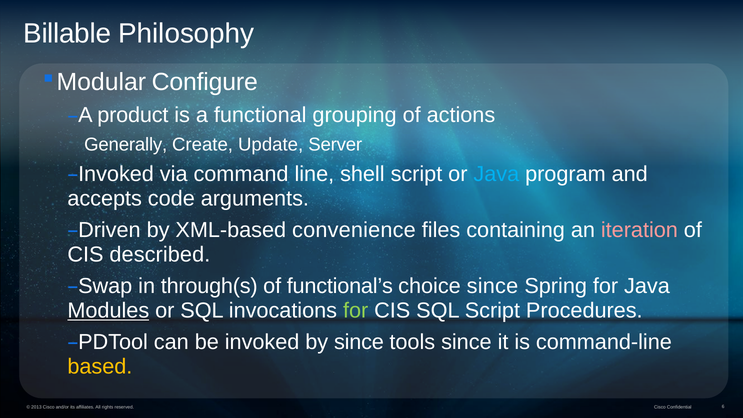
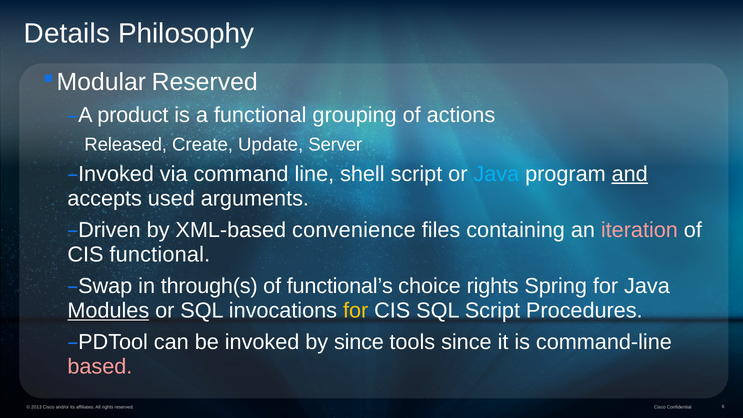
Billable: Billable -> Details
Configure at (205, 82): Configure -> Reserved
Generally: Generally -> Released
and underline: none -> present
code: code -> used
CIS described: described -> functional
choice since: since -> rights
for at (356, 311) colour: light green -> yellow
based colour: yellow -> pink
